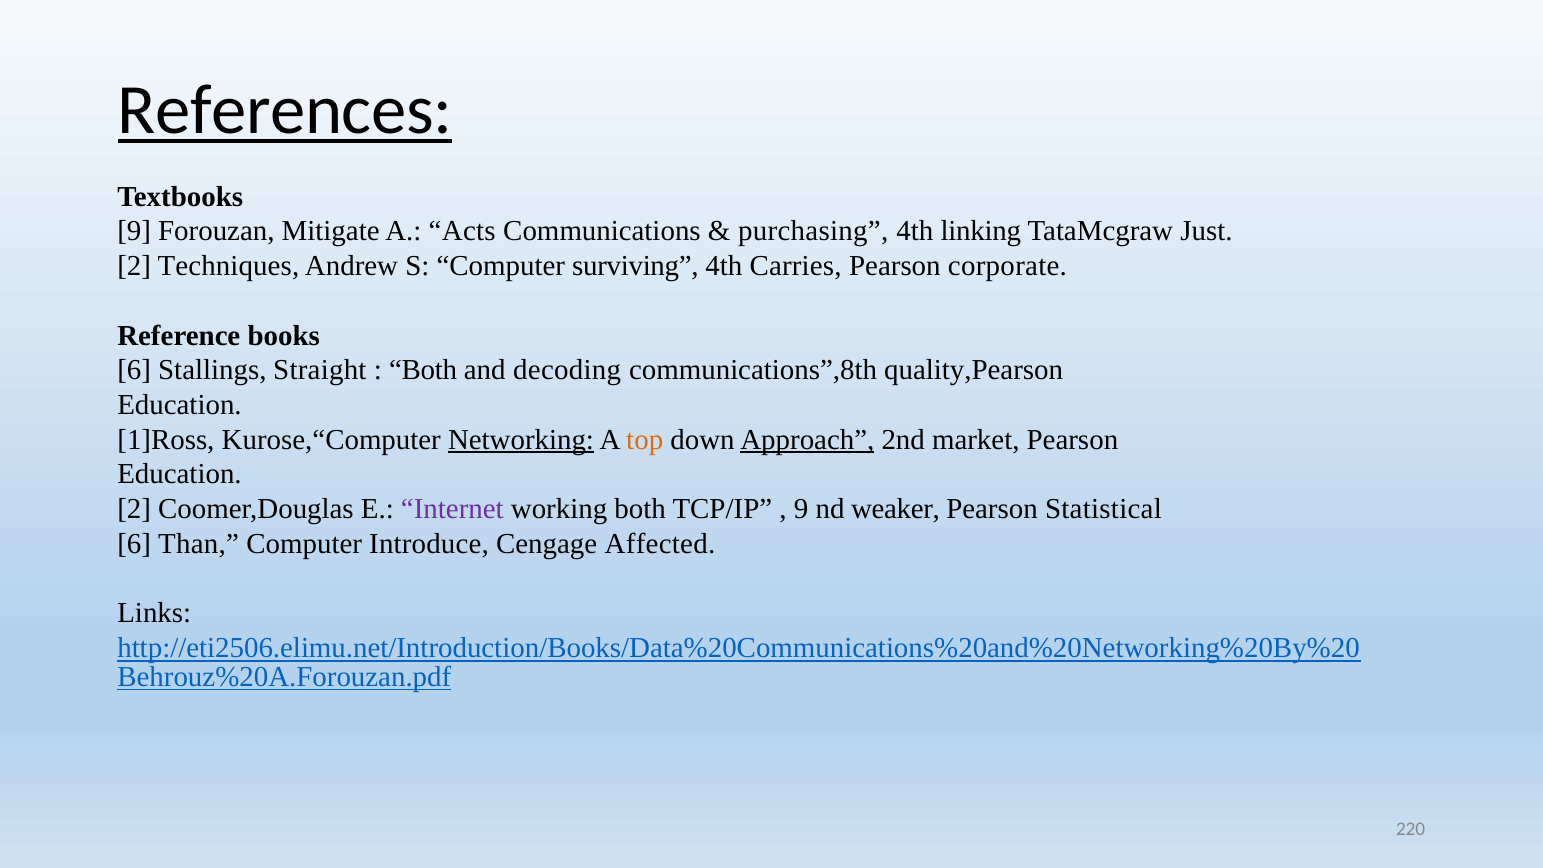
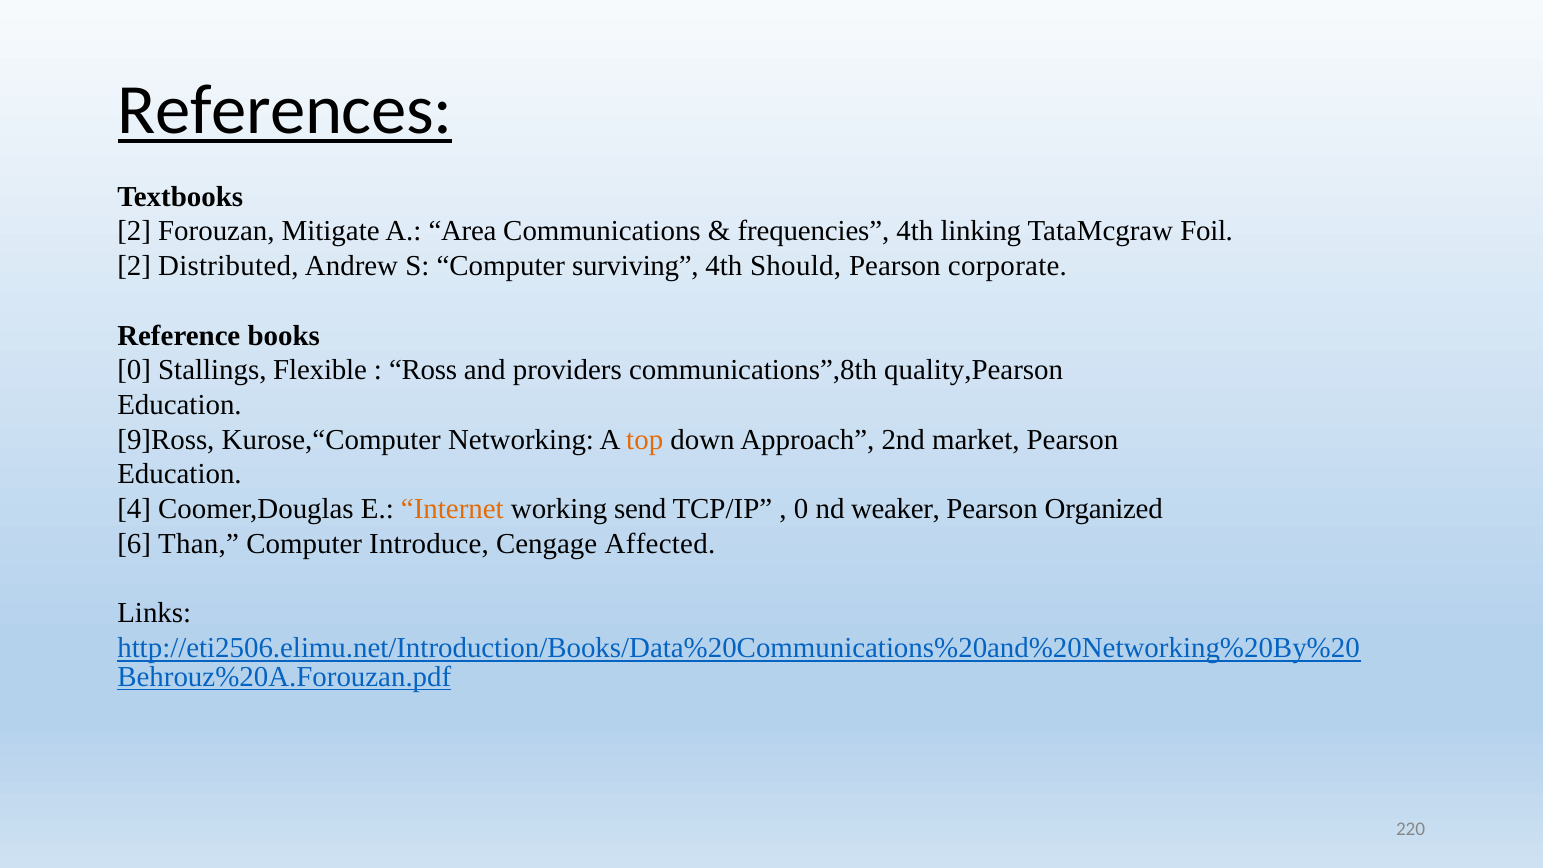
9 at (134, 231): 9 -> 2
Acts: Acts -> Area
purchasing: purchasing -> frequencies
Just: Just -> Foil
Techniques: Techniques -> Distributed
Carries: Carries -> Should
6 at (134, 370): 6 -> 0
Straight: Straight -> Flexible
Both at (423, 370): Both -> Ross
decoding: decoding -> providers
1]Ross: 1]Ross -> 9]Ross
Networking underline: present -> none
Approach underline: present -> none
2 at (134, 509): 2 -> 4
Internet colour: purple -> orange
working both: both -> send
9 at (801, 509): 9 -> 0
Statistical: Statistical -> Organized
